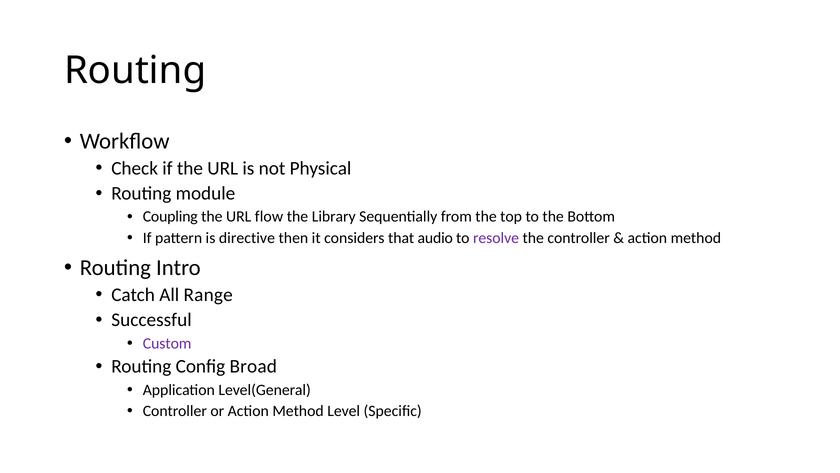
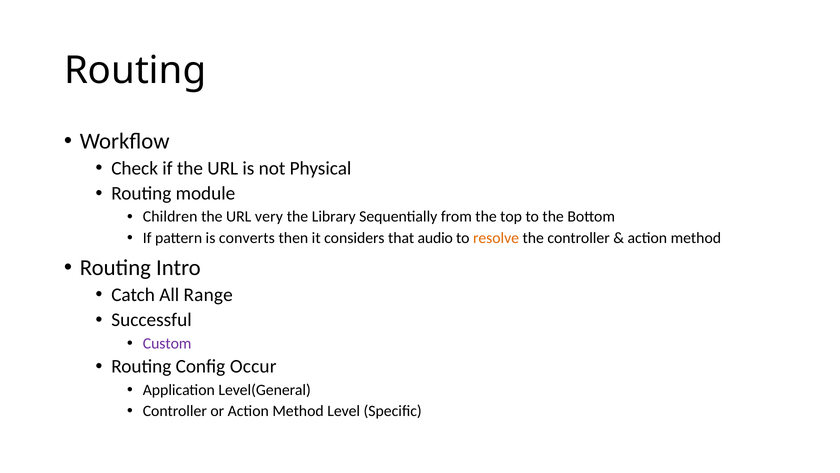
Coupling: Coupling -> Children
flow: flow -> very
directive: directive -> converts
resolve colour: purple -> orange
Broad: Broad -> Occur
